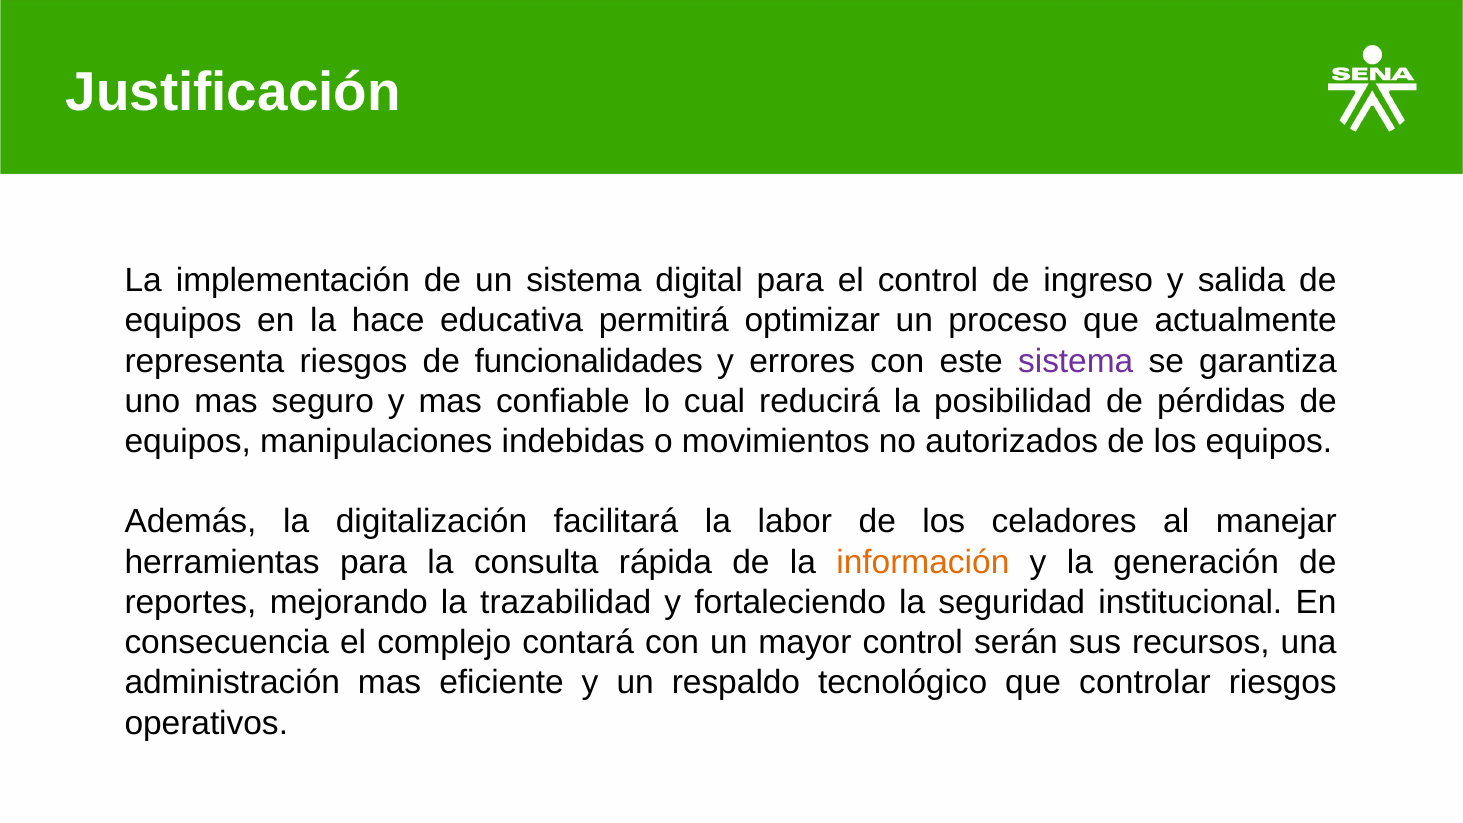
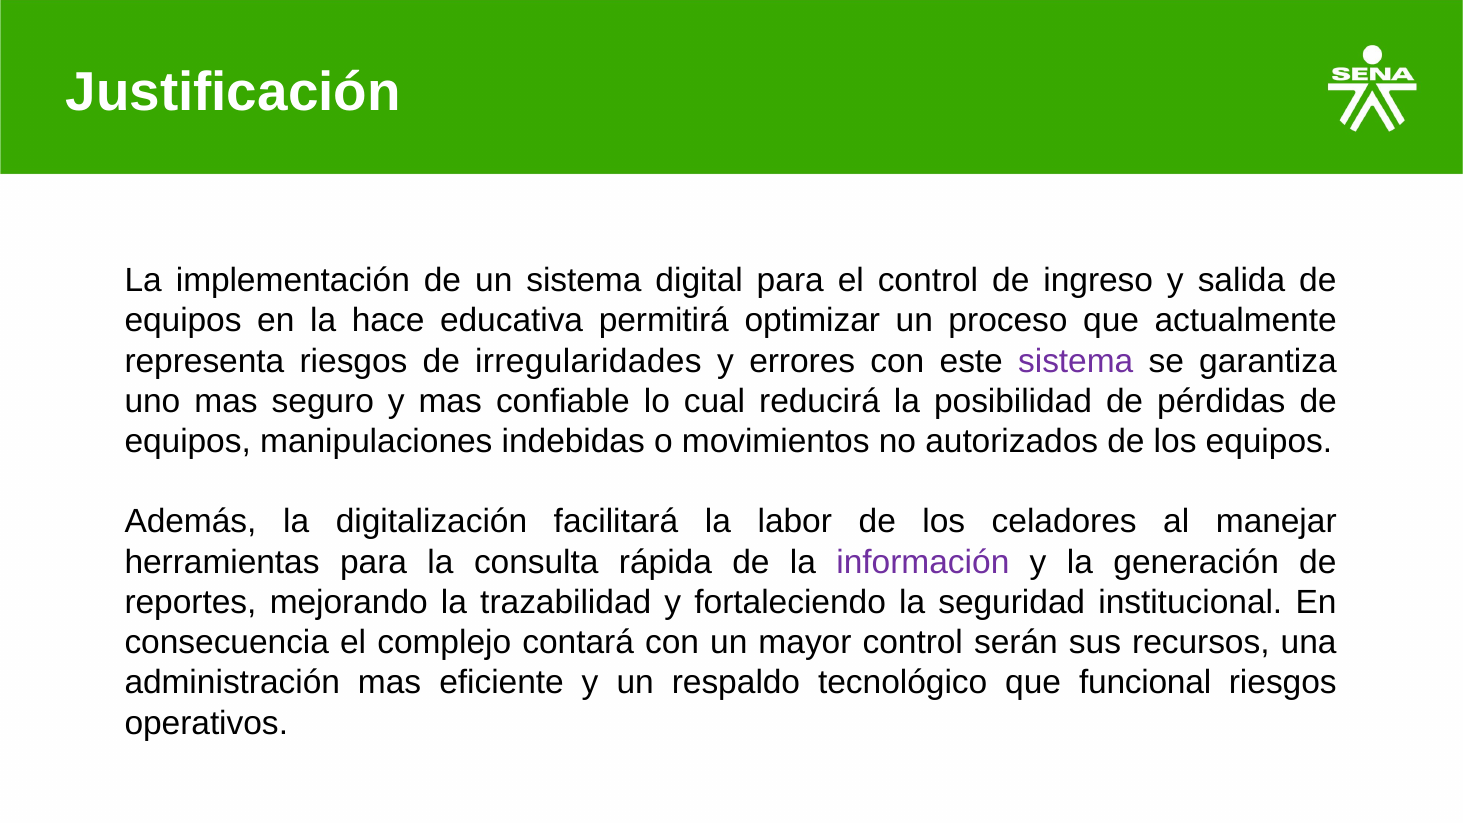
funcionalidades: funcionalidades -> irregularidades
información colour: orange -> purple
controlar: controlar -> funcional
